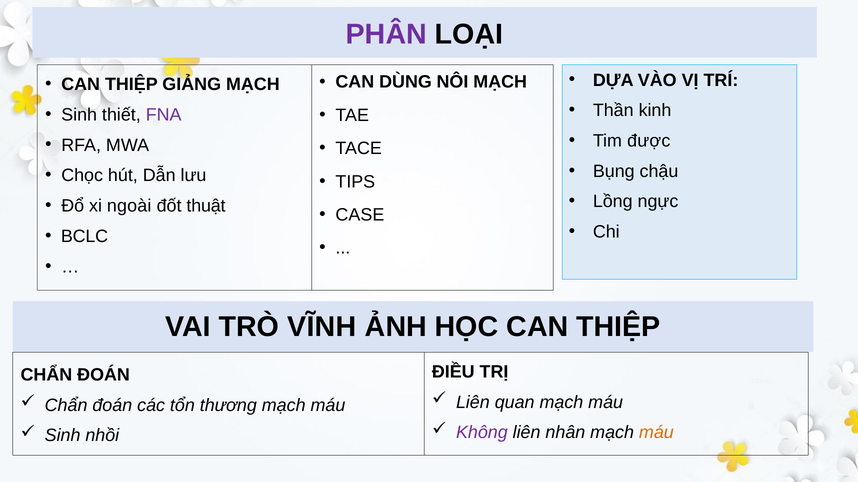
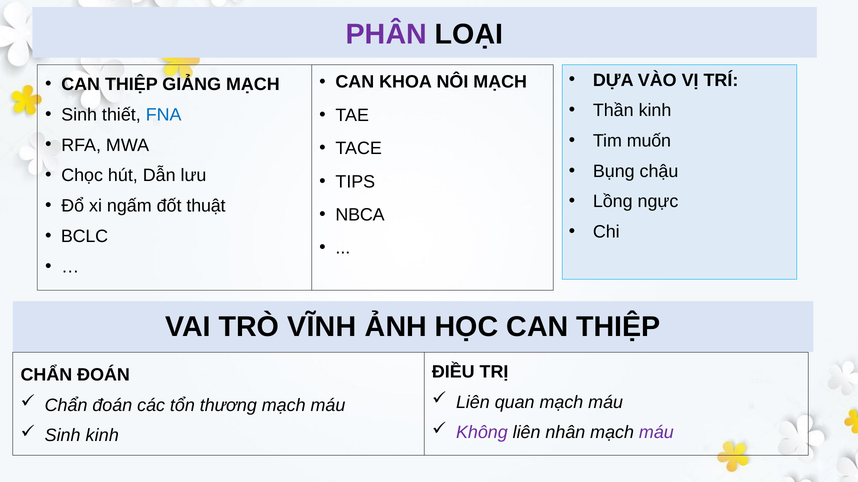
DÙNG: DÙNG -> KHOA
FNA colour: purple -> blue
được: được -> muốn
ngoài: ngoài -> ngấm
CASE: CASE -> NBCA
máu at (656, 433) colour: orange -> purple
Sinh nhồi: nhồi -> kinh
